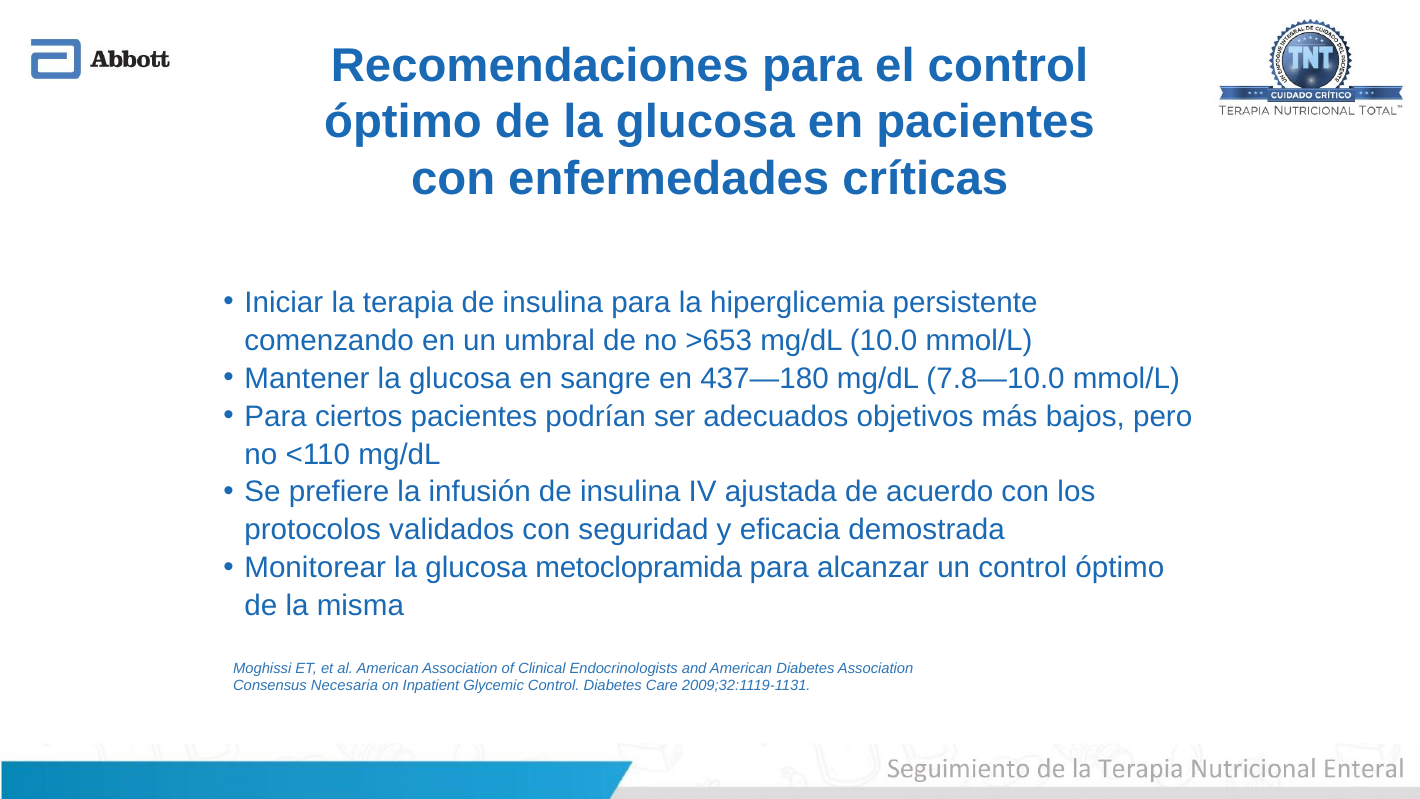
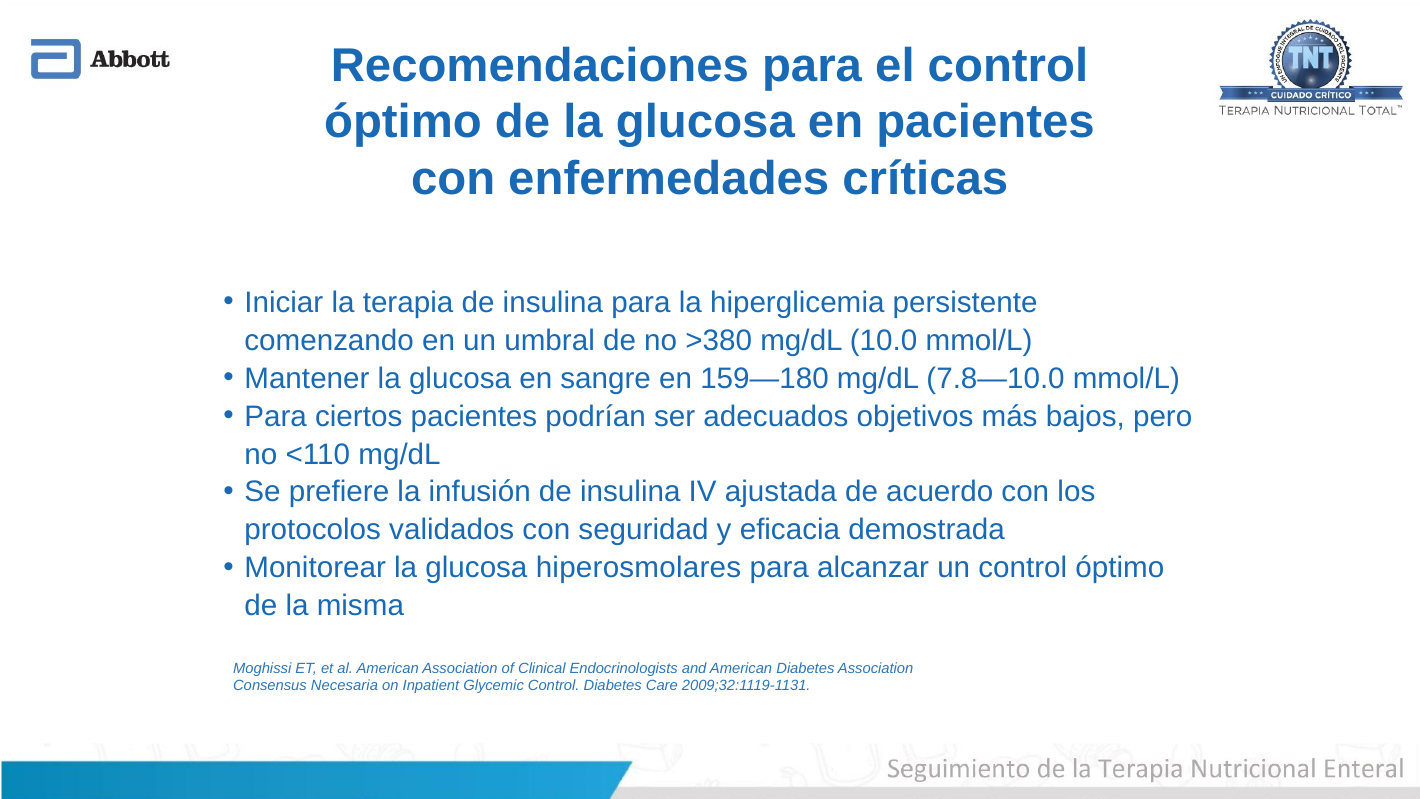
>653: >653 -> >380
437—180: 437—180 -> 159—180
metoclopramida: metoclopramida -> hiperosmolares
